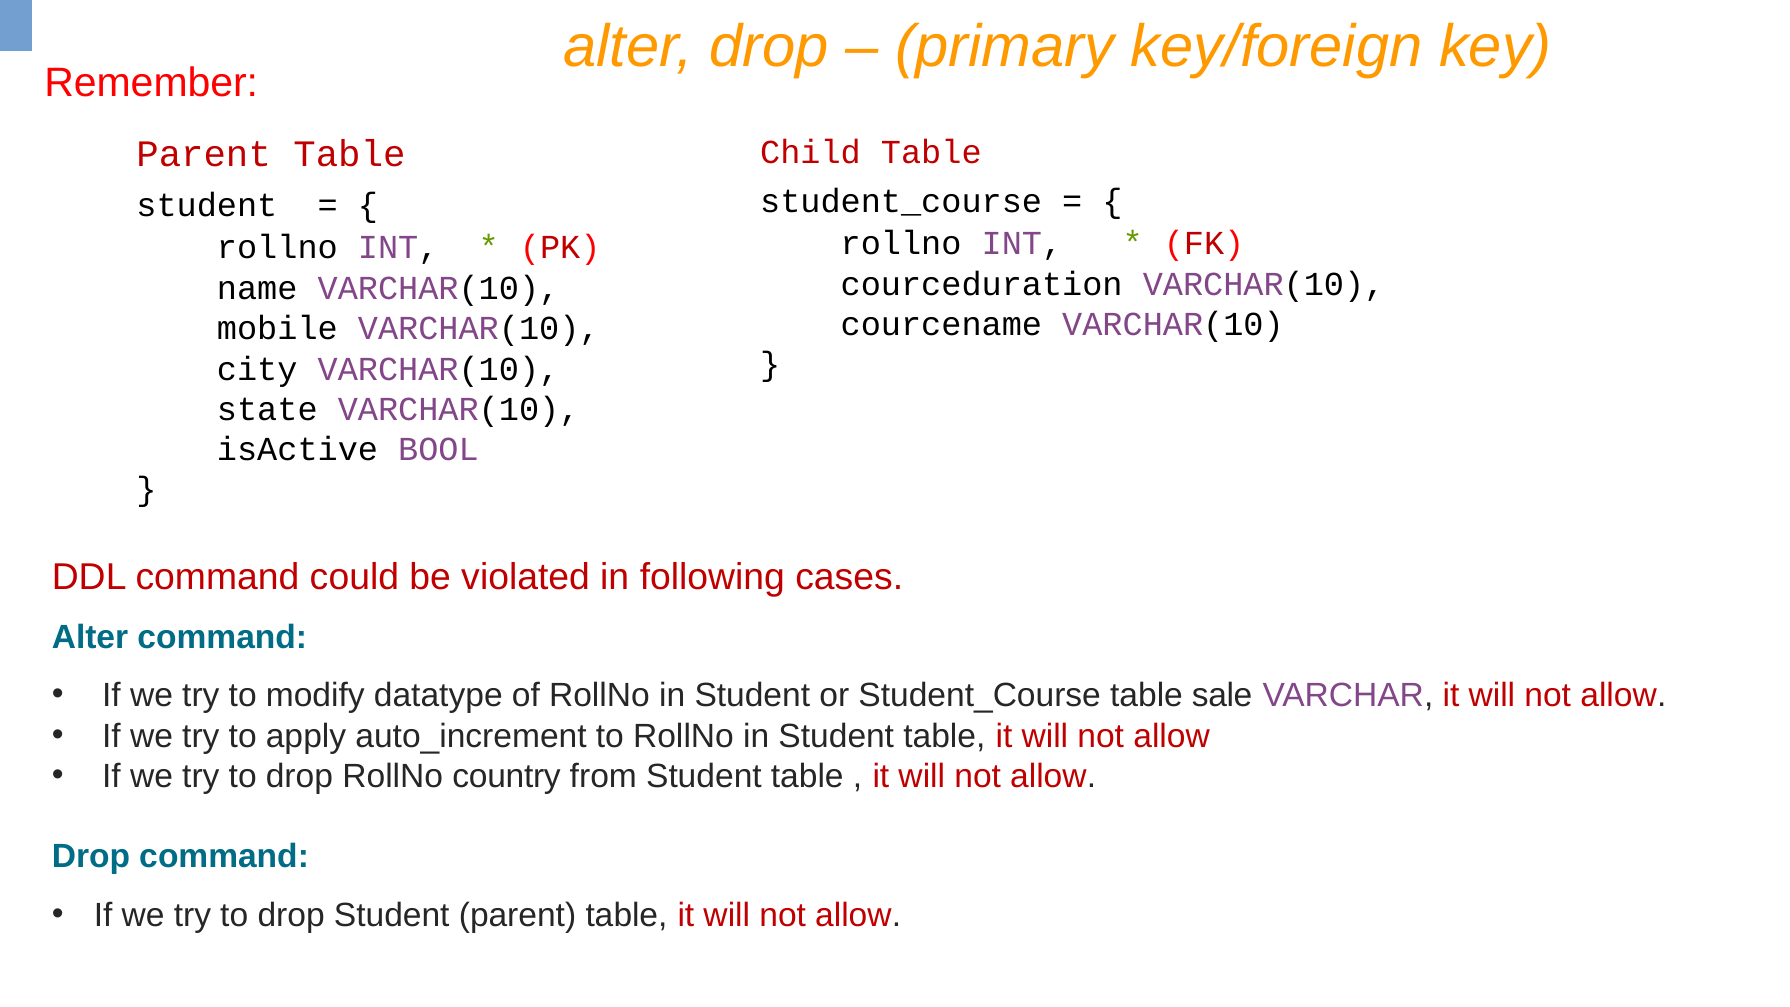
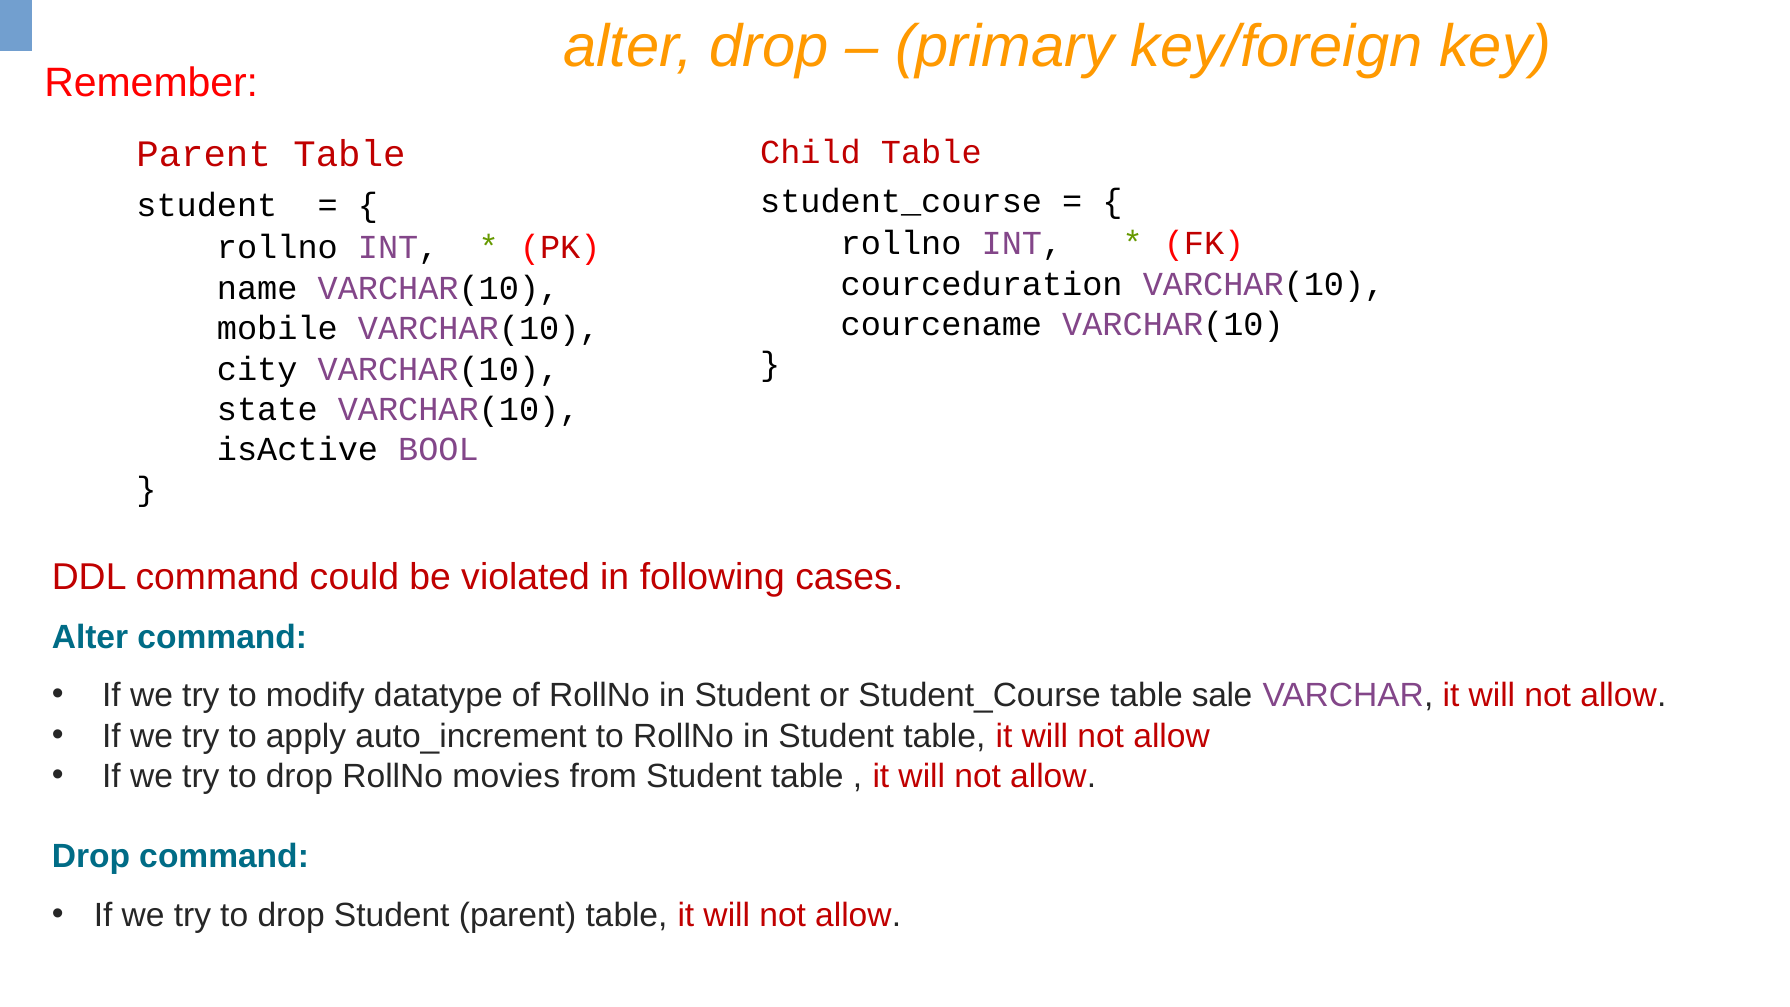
country: country -> movies
